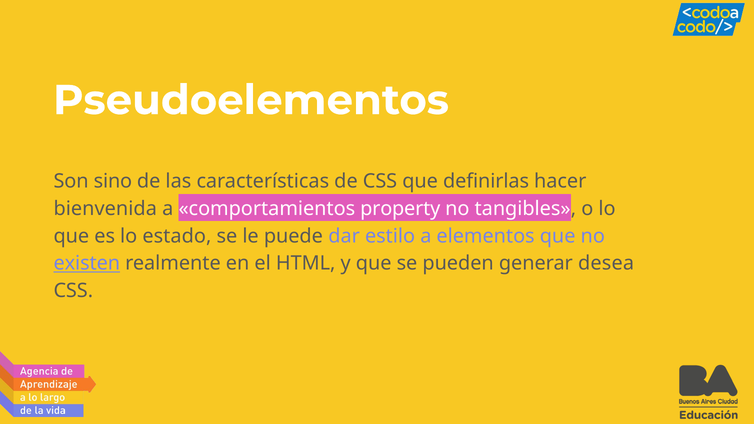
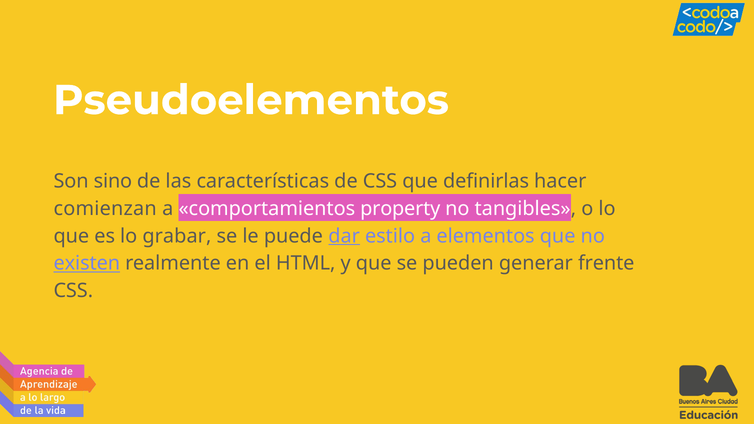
bienvenida: bienvenida -> comienzan
estado: estado -> grabar
dar underline: none -> present
desea: desea -> frente
